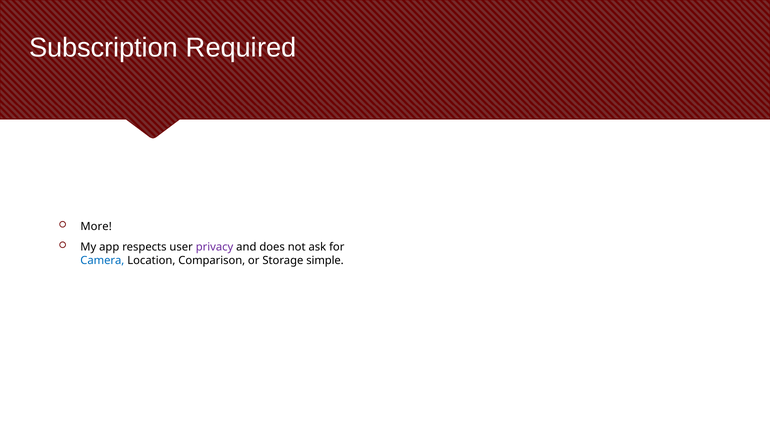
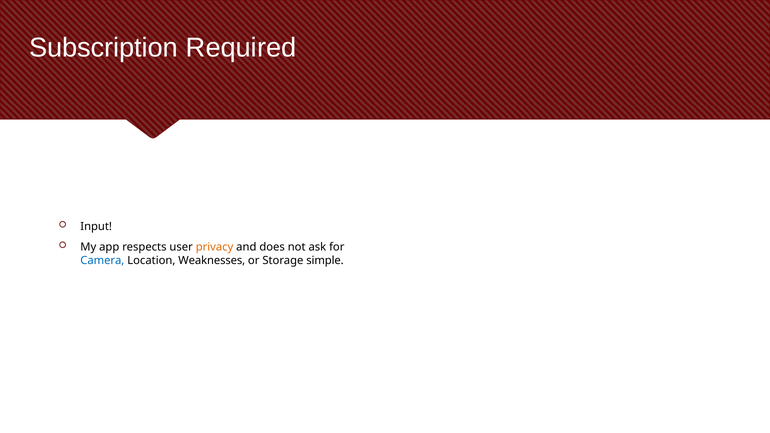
More: More -> Input
privacy colour: purple -> orange
Comparison: Comparison -> Weaknesses
